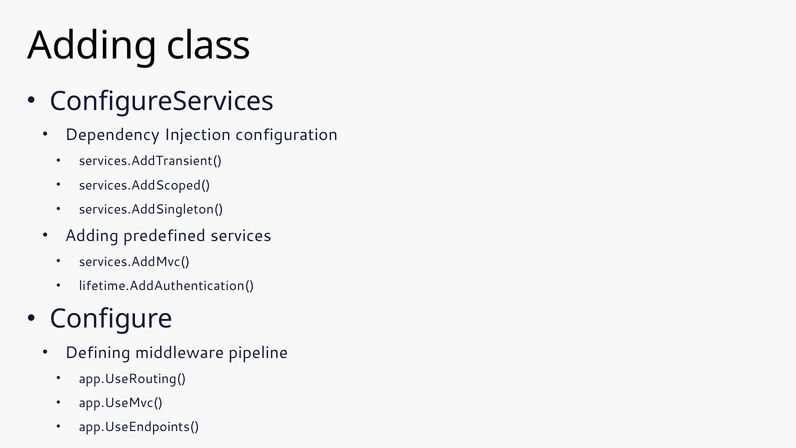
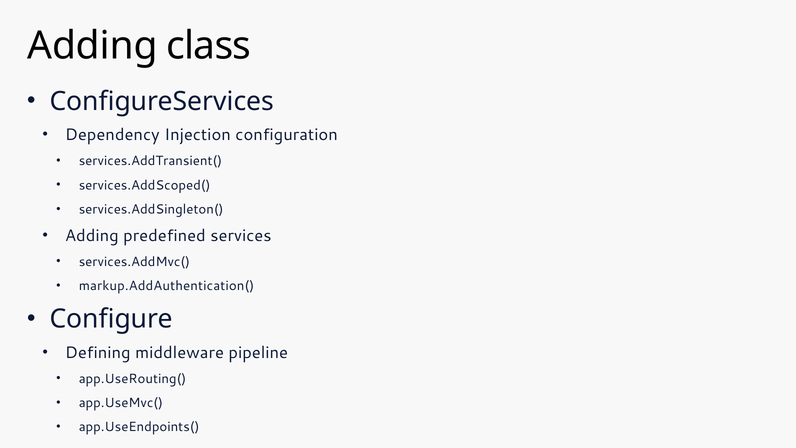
lifetime.AddAuthentication(: lifetime.AddAuthentication( -> markup.AddAuthentication(
